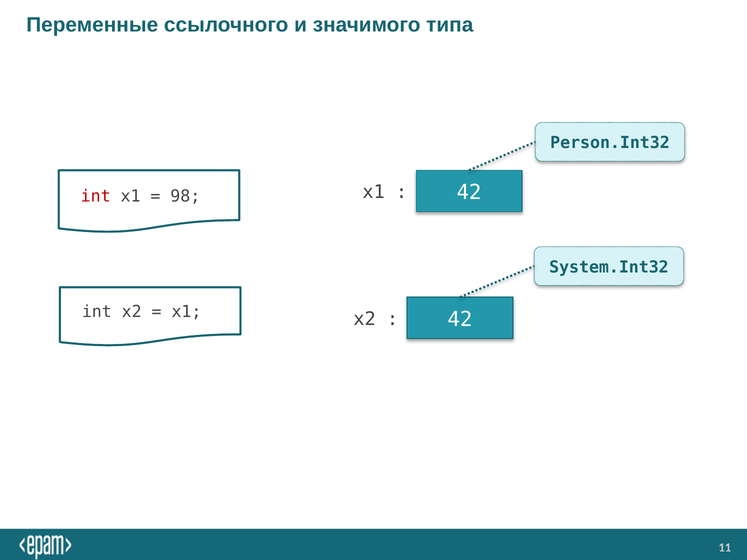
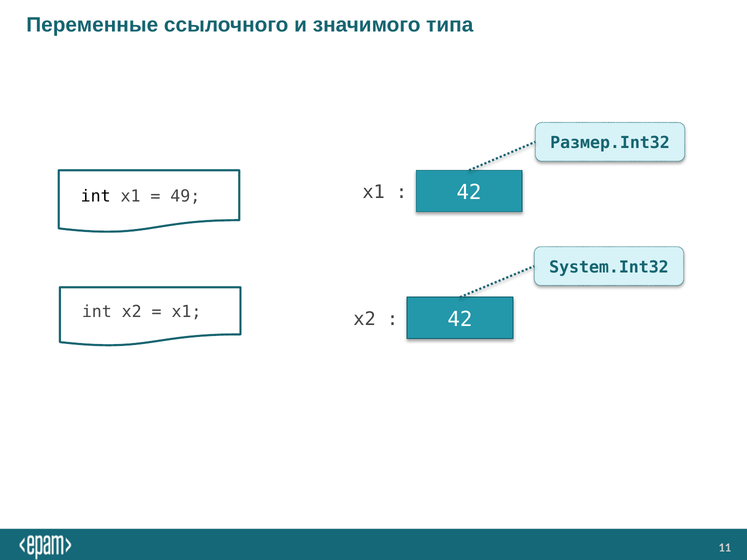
Person.Int32: Person.Int32 -> Размер.Int32
int at (96, 196) colour: red -> black
98: 98 -> 49
